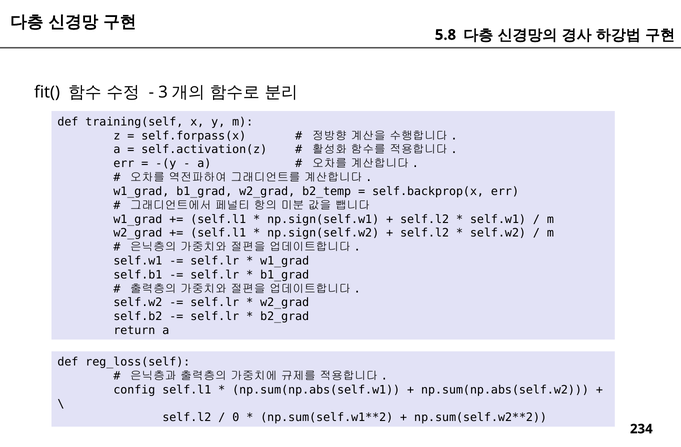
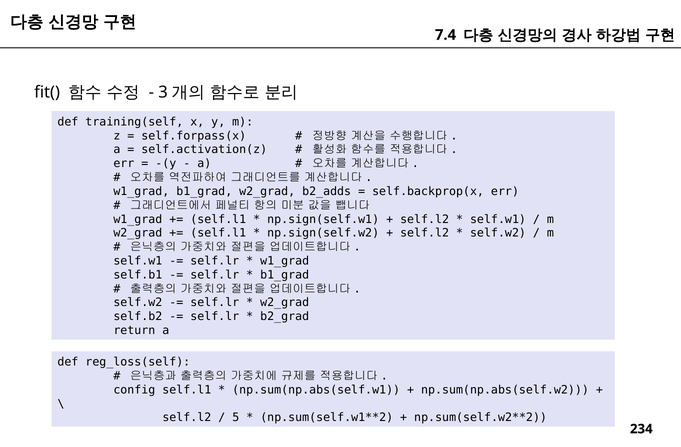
5.8: 5.8 -> 7.4
b2_temp: b2_temp -> b2_adds
0: 0 -> 5
